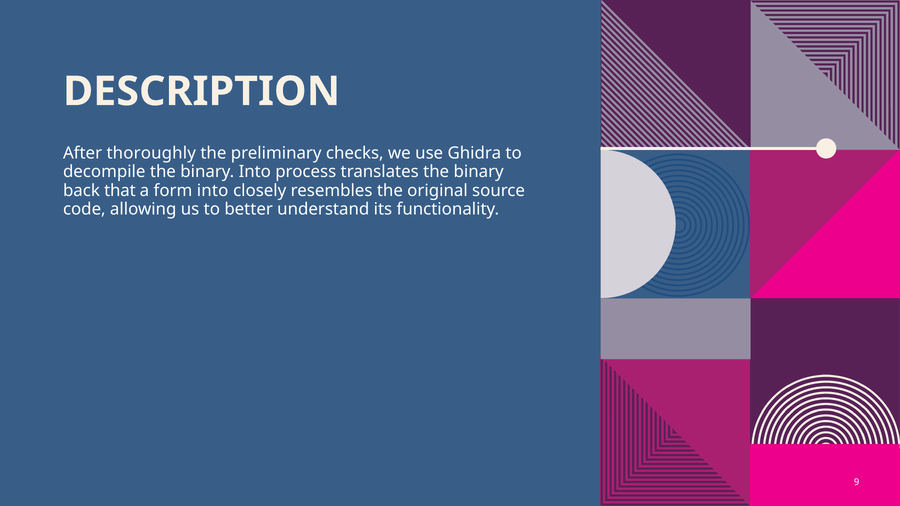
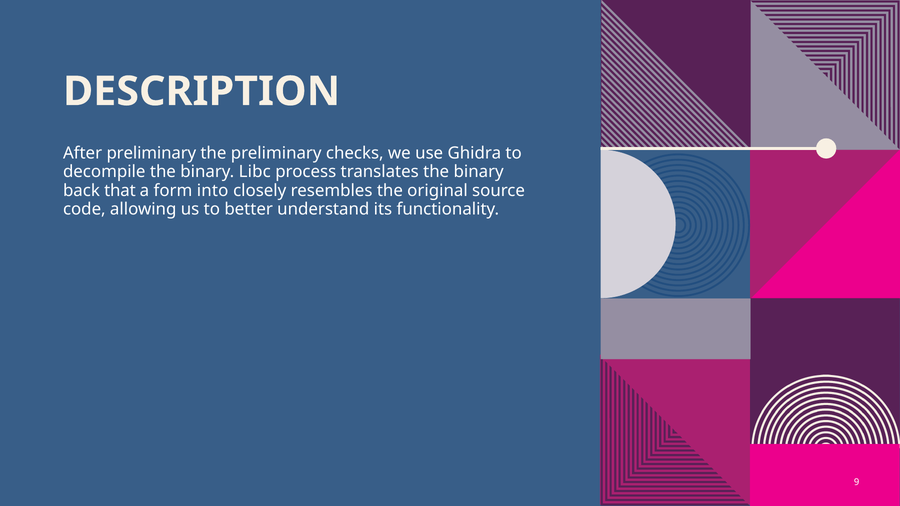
After thoroughly: thoroughly -> preliminary
binary Into: Into -> Libc
